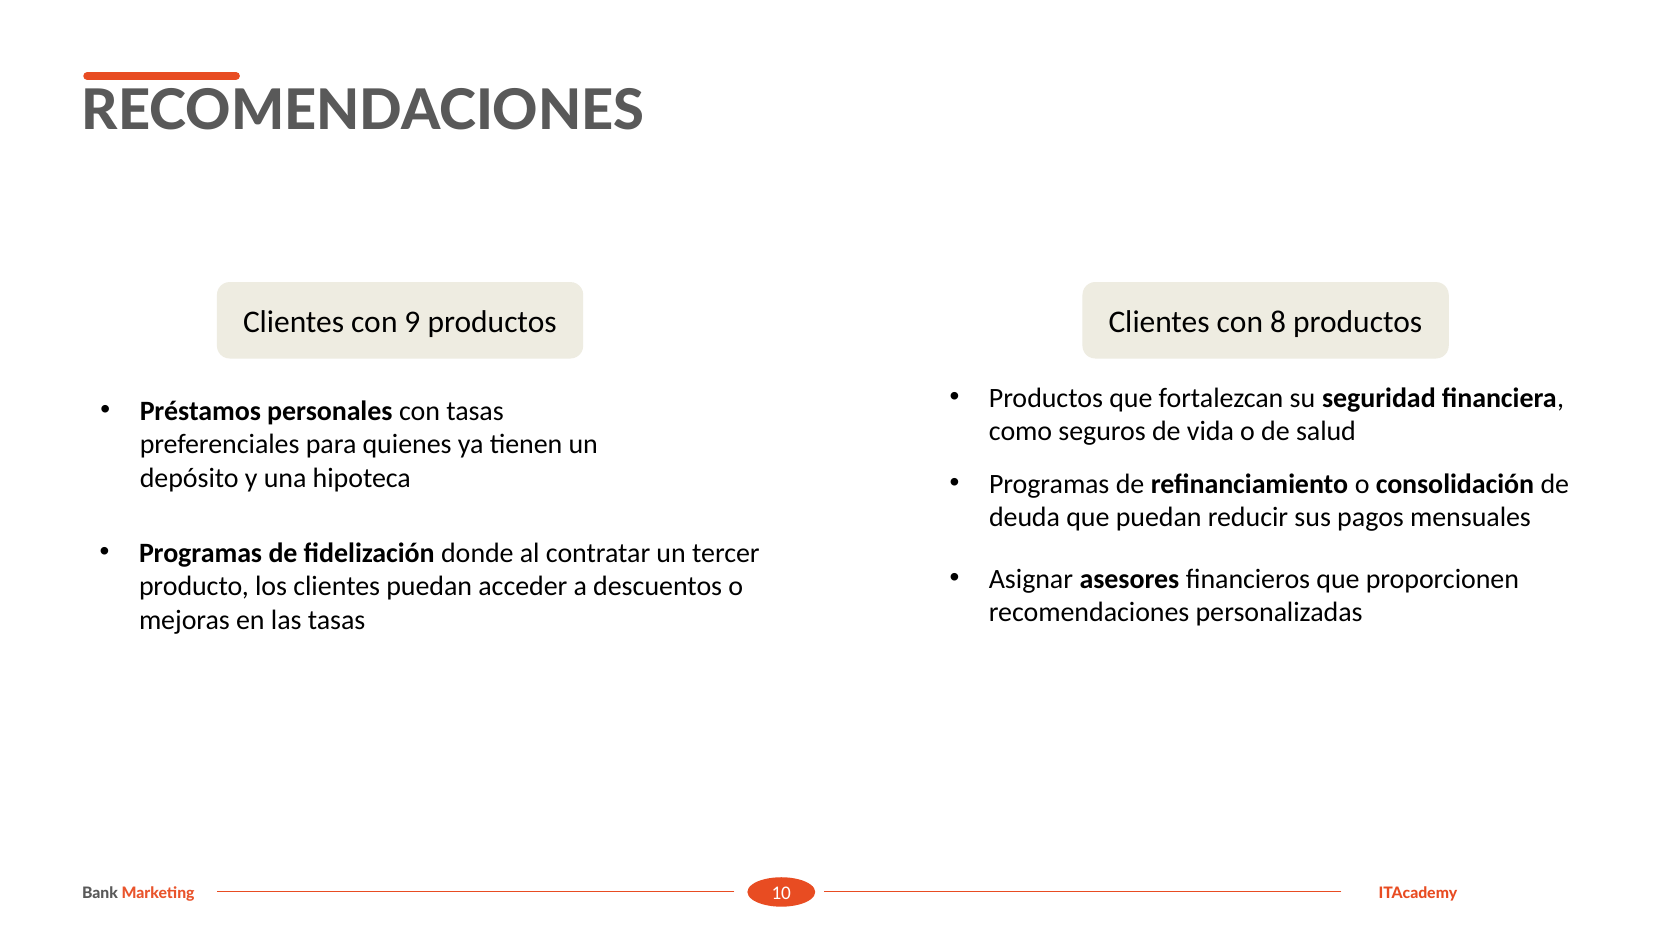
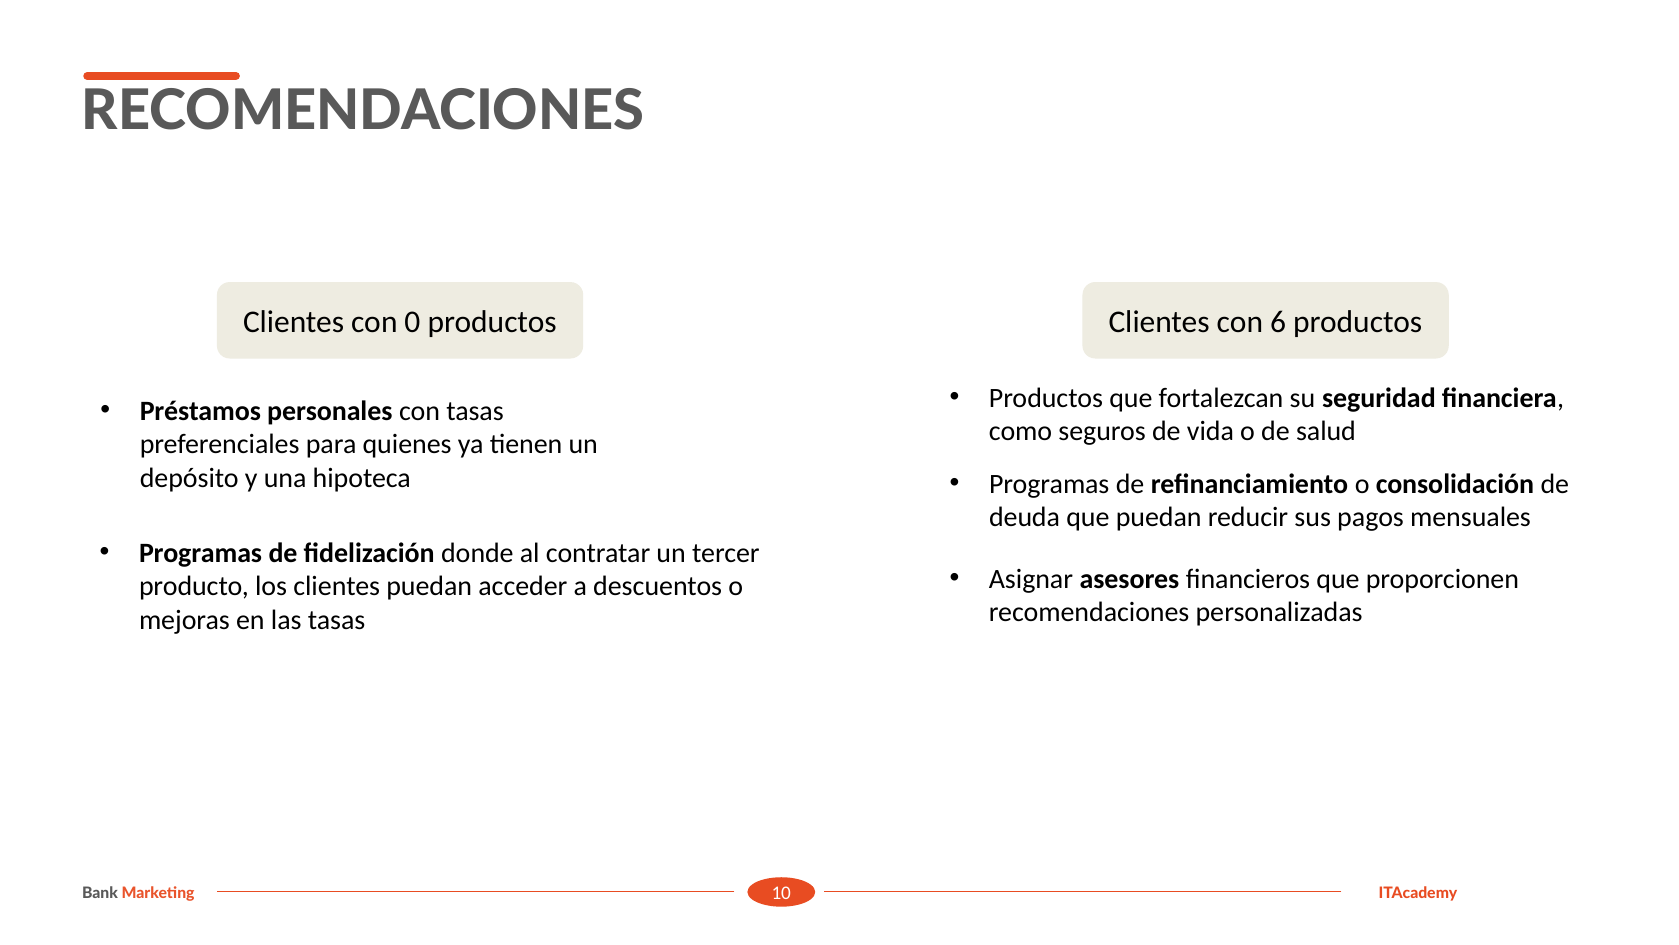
9: 9 -> 0
8: 8 -> 6
